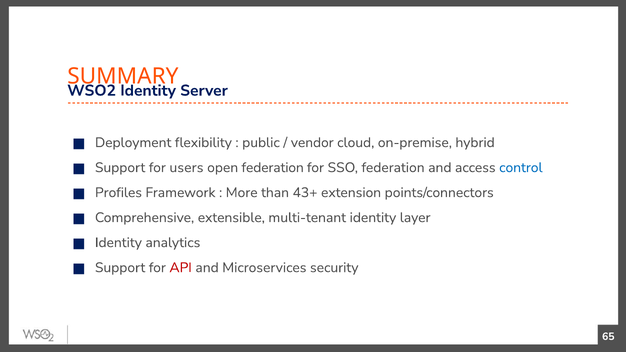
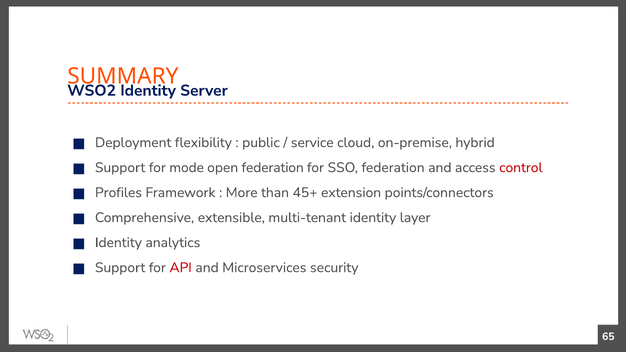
vendor: vendor -> service
users: users -> mode
control colour: blue -> red
43+: 43+ -> 45+
